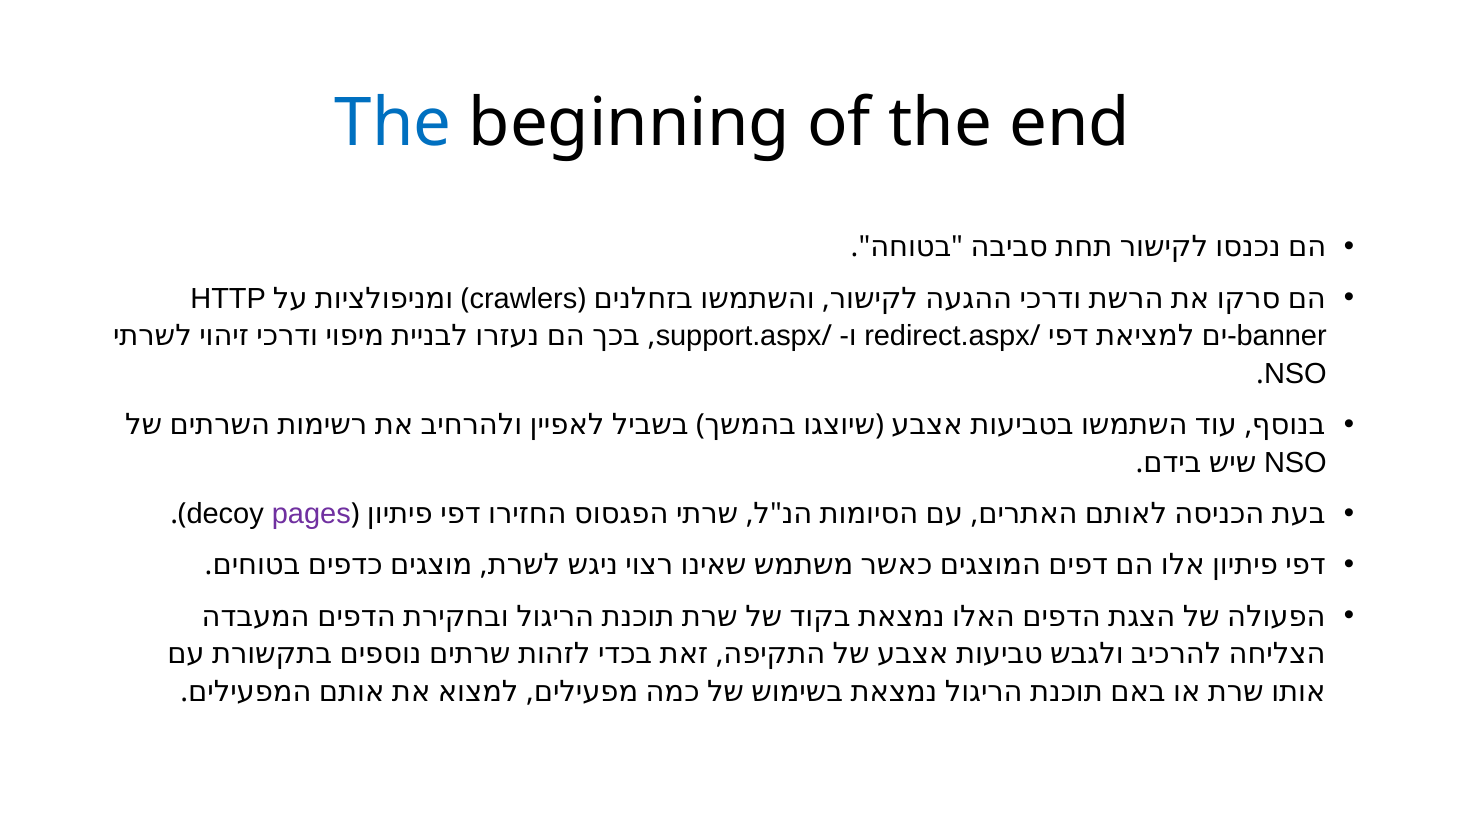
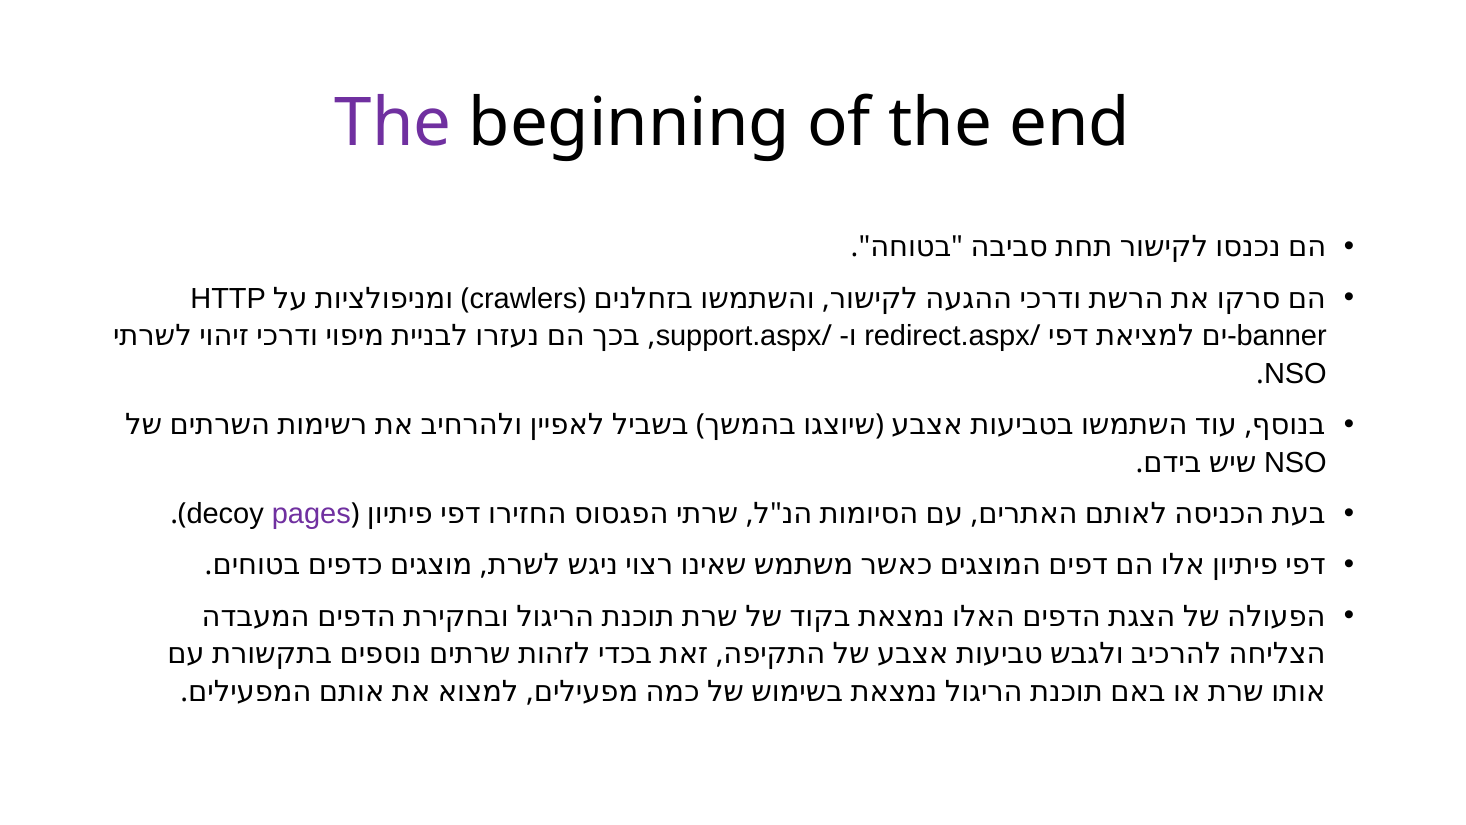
The at (393, 123) colour: blue -> purple
